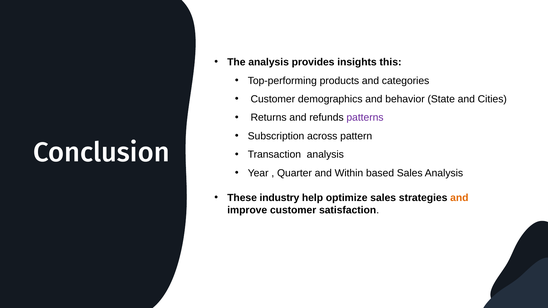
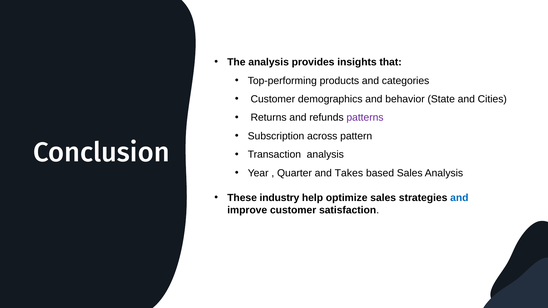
this: this -> that
Within: Within -> Takes
and at (459, 198) colour: orange -> blue
